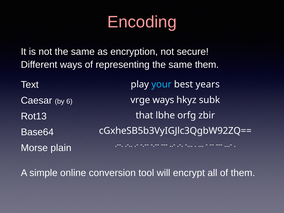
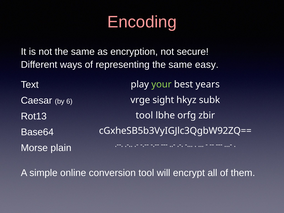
same them: them -> easy
your colour: light blue -> light green
vrge ways: ways -> sight
that at (144, 115): that -> tool
